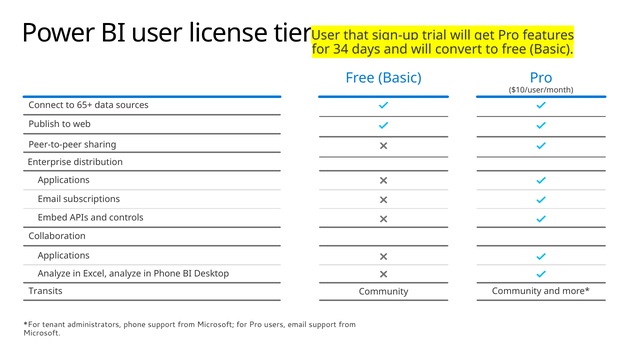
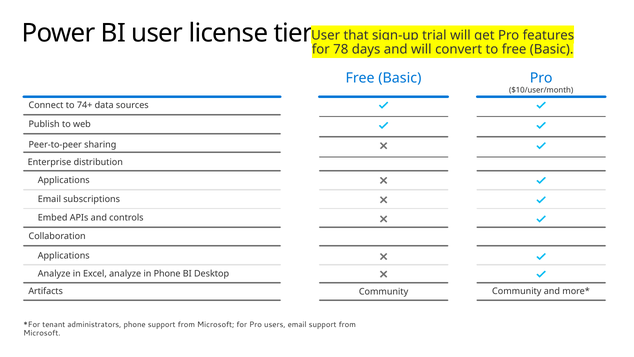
34: 34 -> 78
65+: 65+ -> 74+
Transits: Transits -> Artifacts
